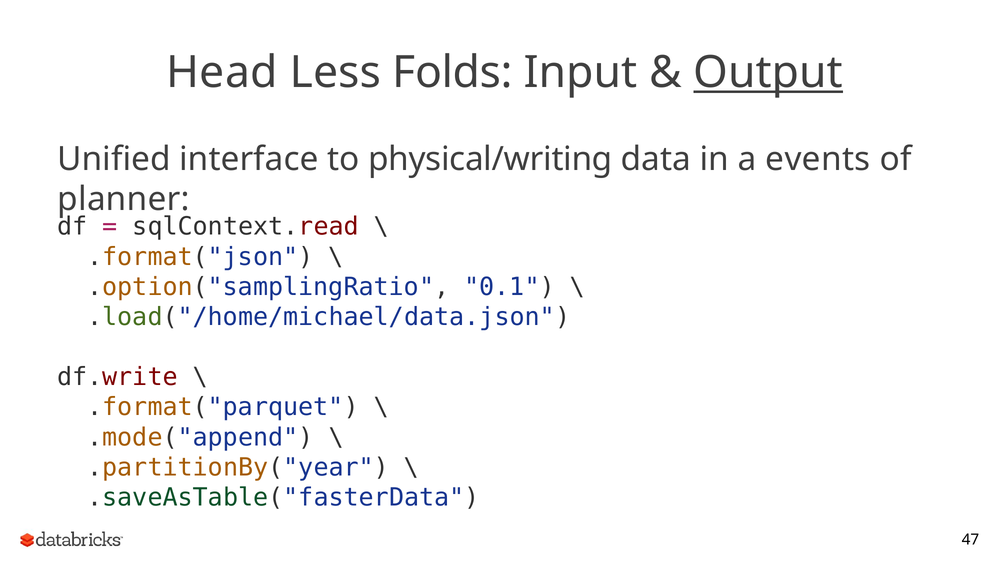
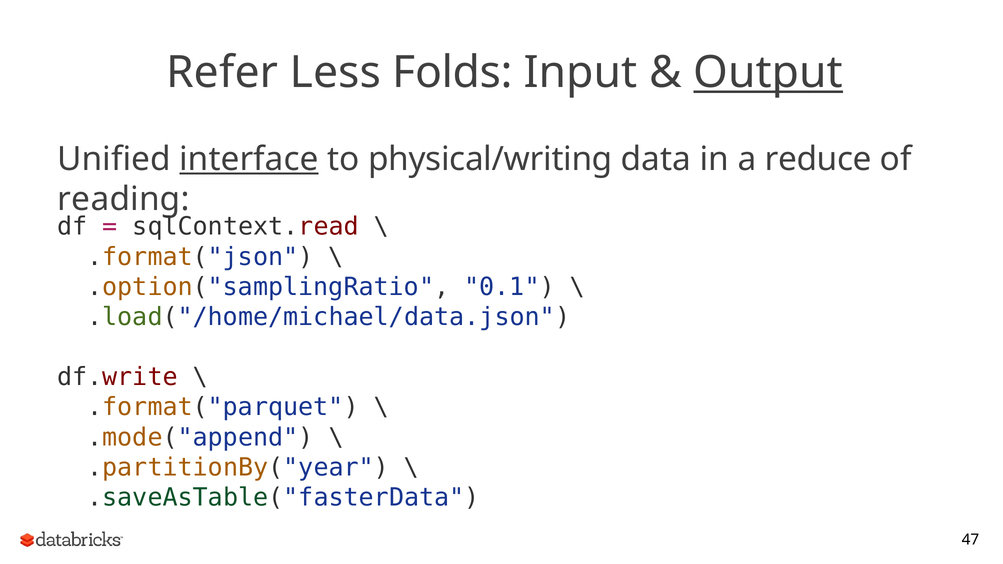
Head: Head -> Refer
interface underline: none -> present
events: events -> reduce
planner: planner -> reading
